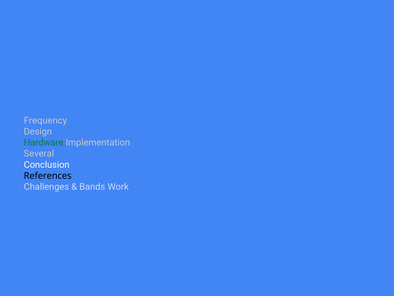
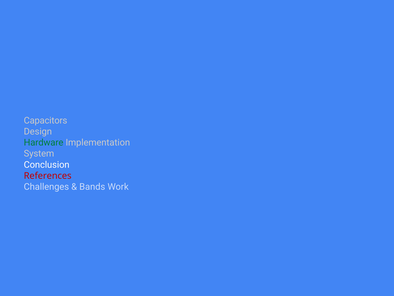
Frequency: Frequency -> Capacitors
Several: Several -> System
References colour: black -> red
